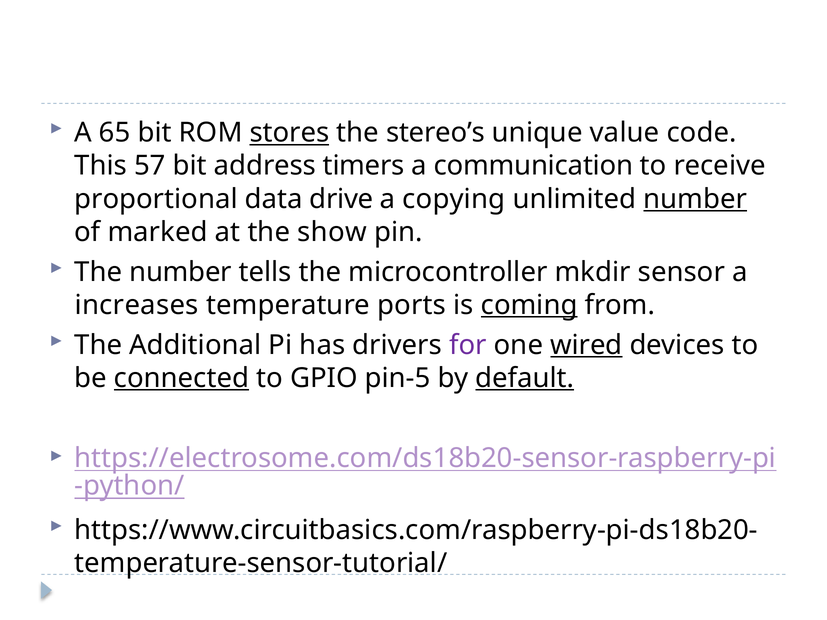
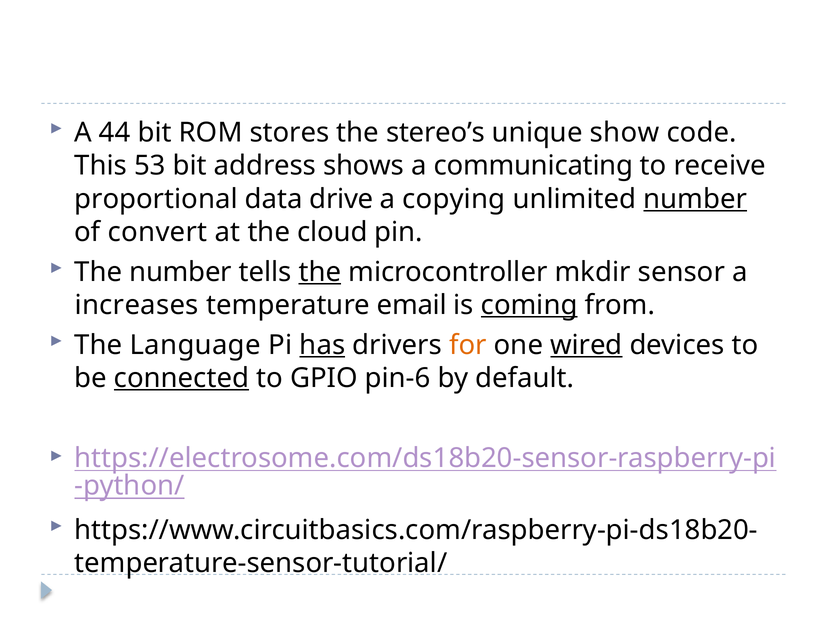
65: 65 -> 44
stores underline: present -> none
value: value -> show
57: 57 -> 53
timers: timers -> shows
communication: communication -> communicating
marked: marked -> convert
show: show -> cloud
the at (320, 272) underline: none -> present
ports: ports -> email
Additional: Additional -> Language
has underline: none -> present
for colour: purple -> orange
pin-5: pin-5 -> pin-6
default underline: present -> none
